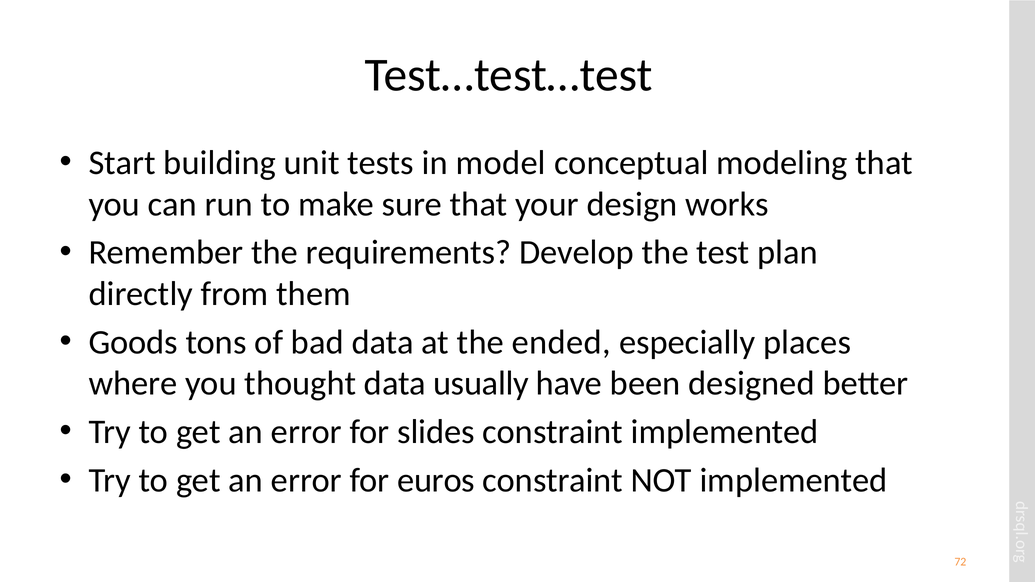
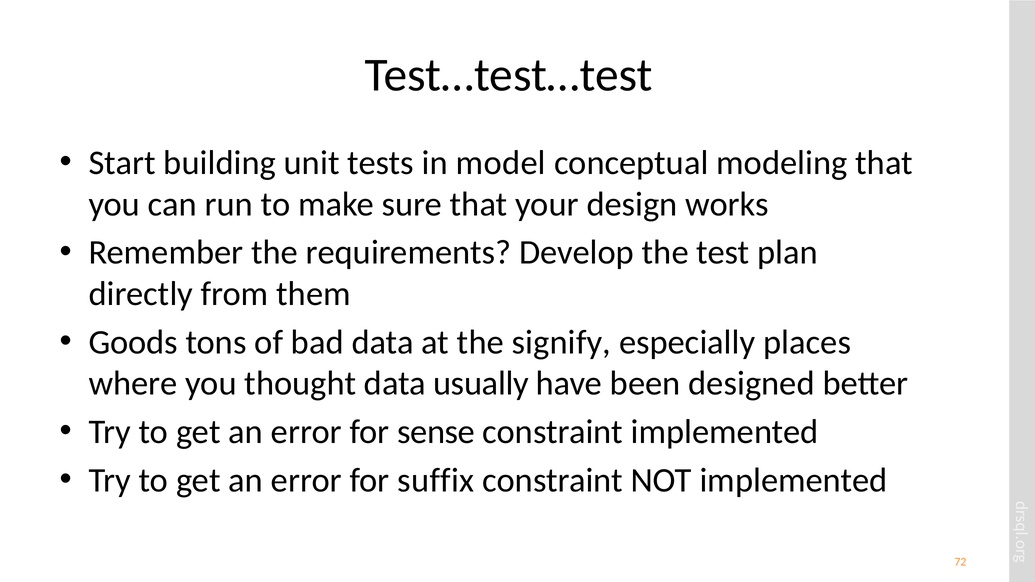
ended: ended -> signify
slides: slides -> sense
euros: euros -> suffix
